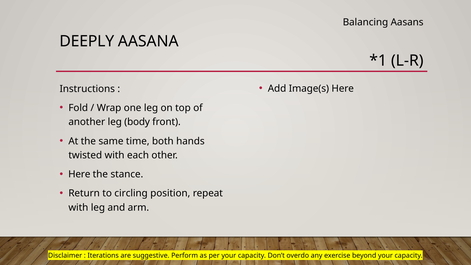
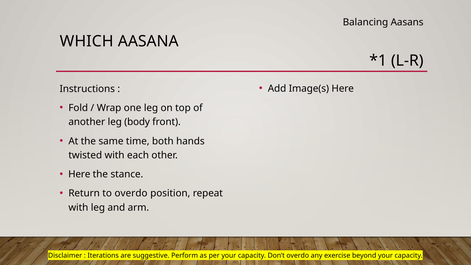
DEEPLY: DEEPLY -> WHICH
to circling: circling -> overdo
